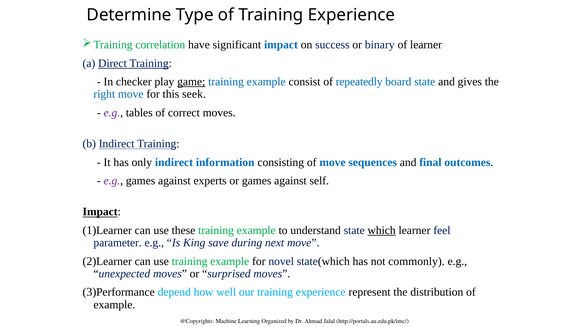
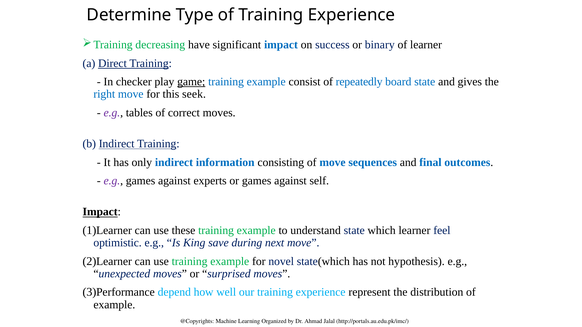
correlation: correlation -> decreasing
which underline: present -> none
parameter: parameter -> optimistic
commonly: commonly -> hypothesis
